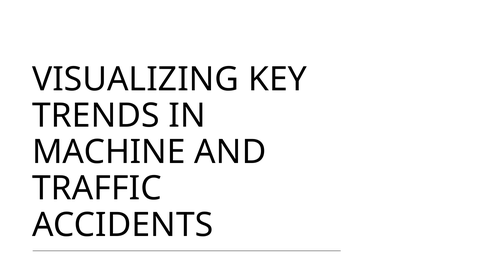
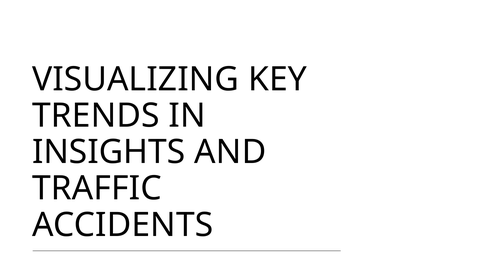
MACHINE: MACHINE -> INSIGHTS
